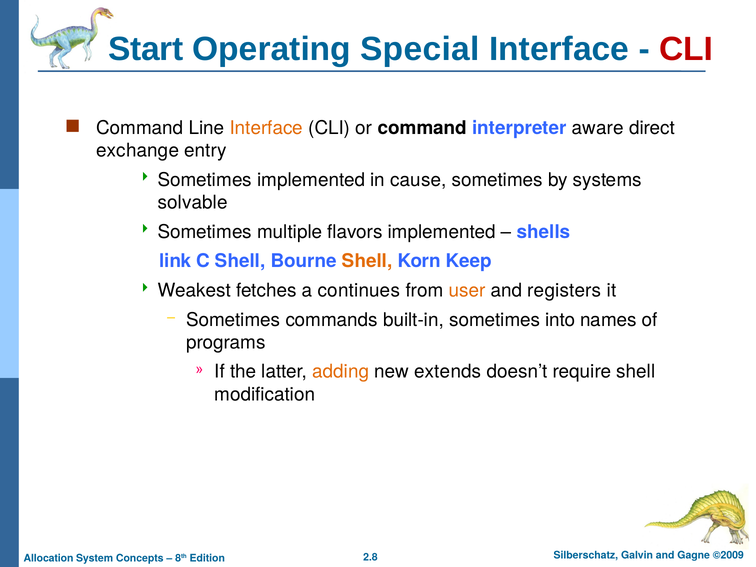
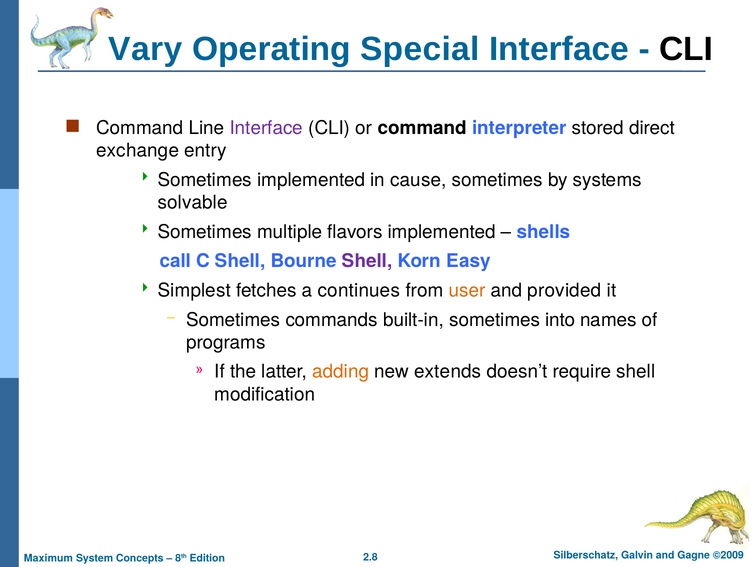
Start: Start -> Vary
CLI at (686, 49) colour: red -> black
Interface at (266, 128) colour: orange -> purple
aware: aware -> stored
link: link -> call
Shell at (367, 261) colour: orange -> purple
Keep: Keep -> Easy
Weakest: Weakest -> Simplest
registers: registers -> provided
Allocation: Allocation -> Maximum
